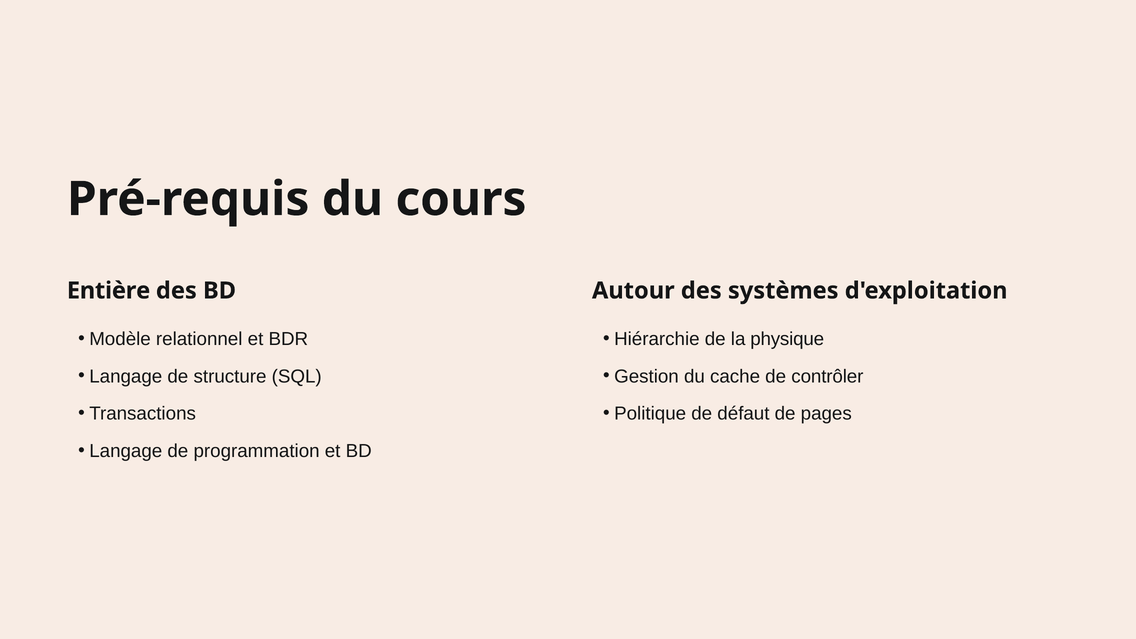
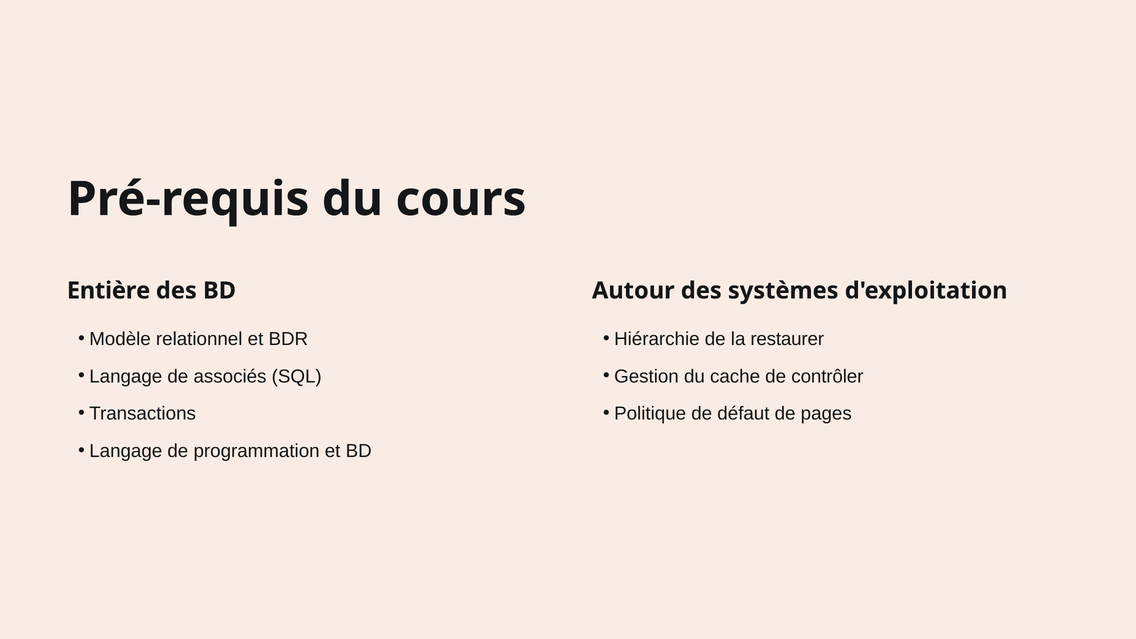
physique: physique -> restaurer
structure: structure -> associés
